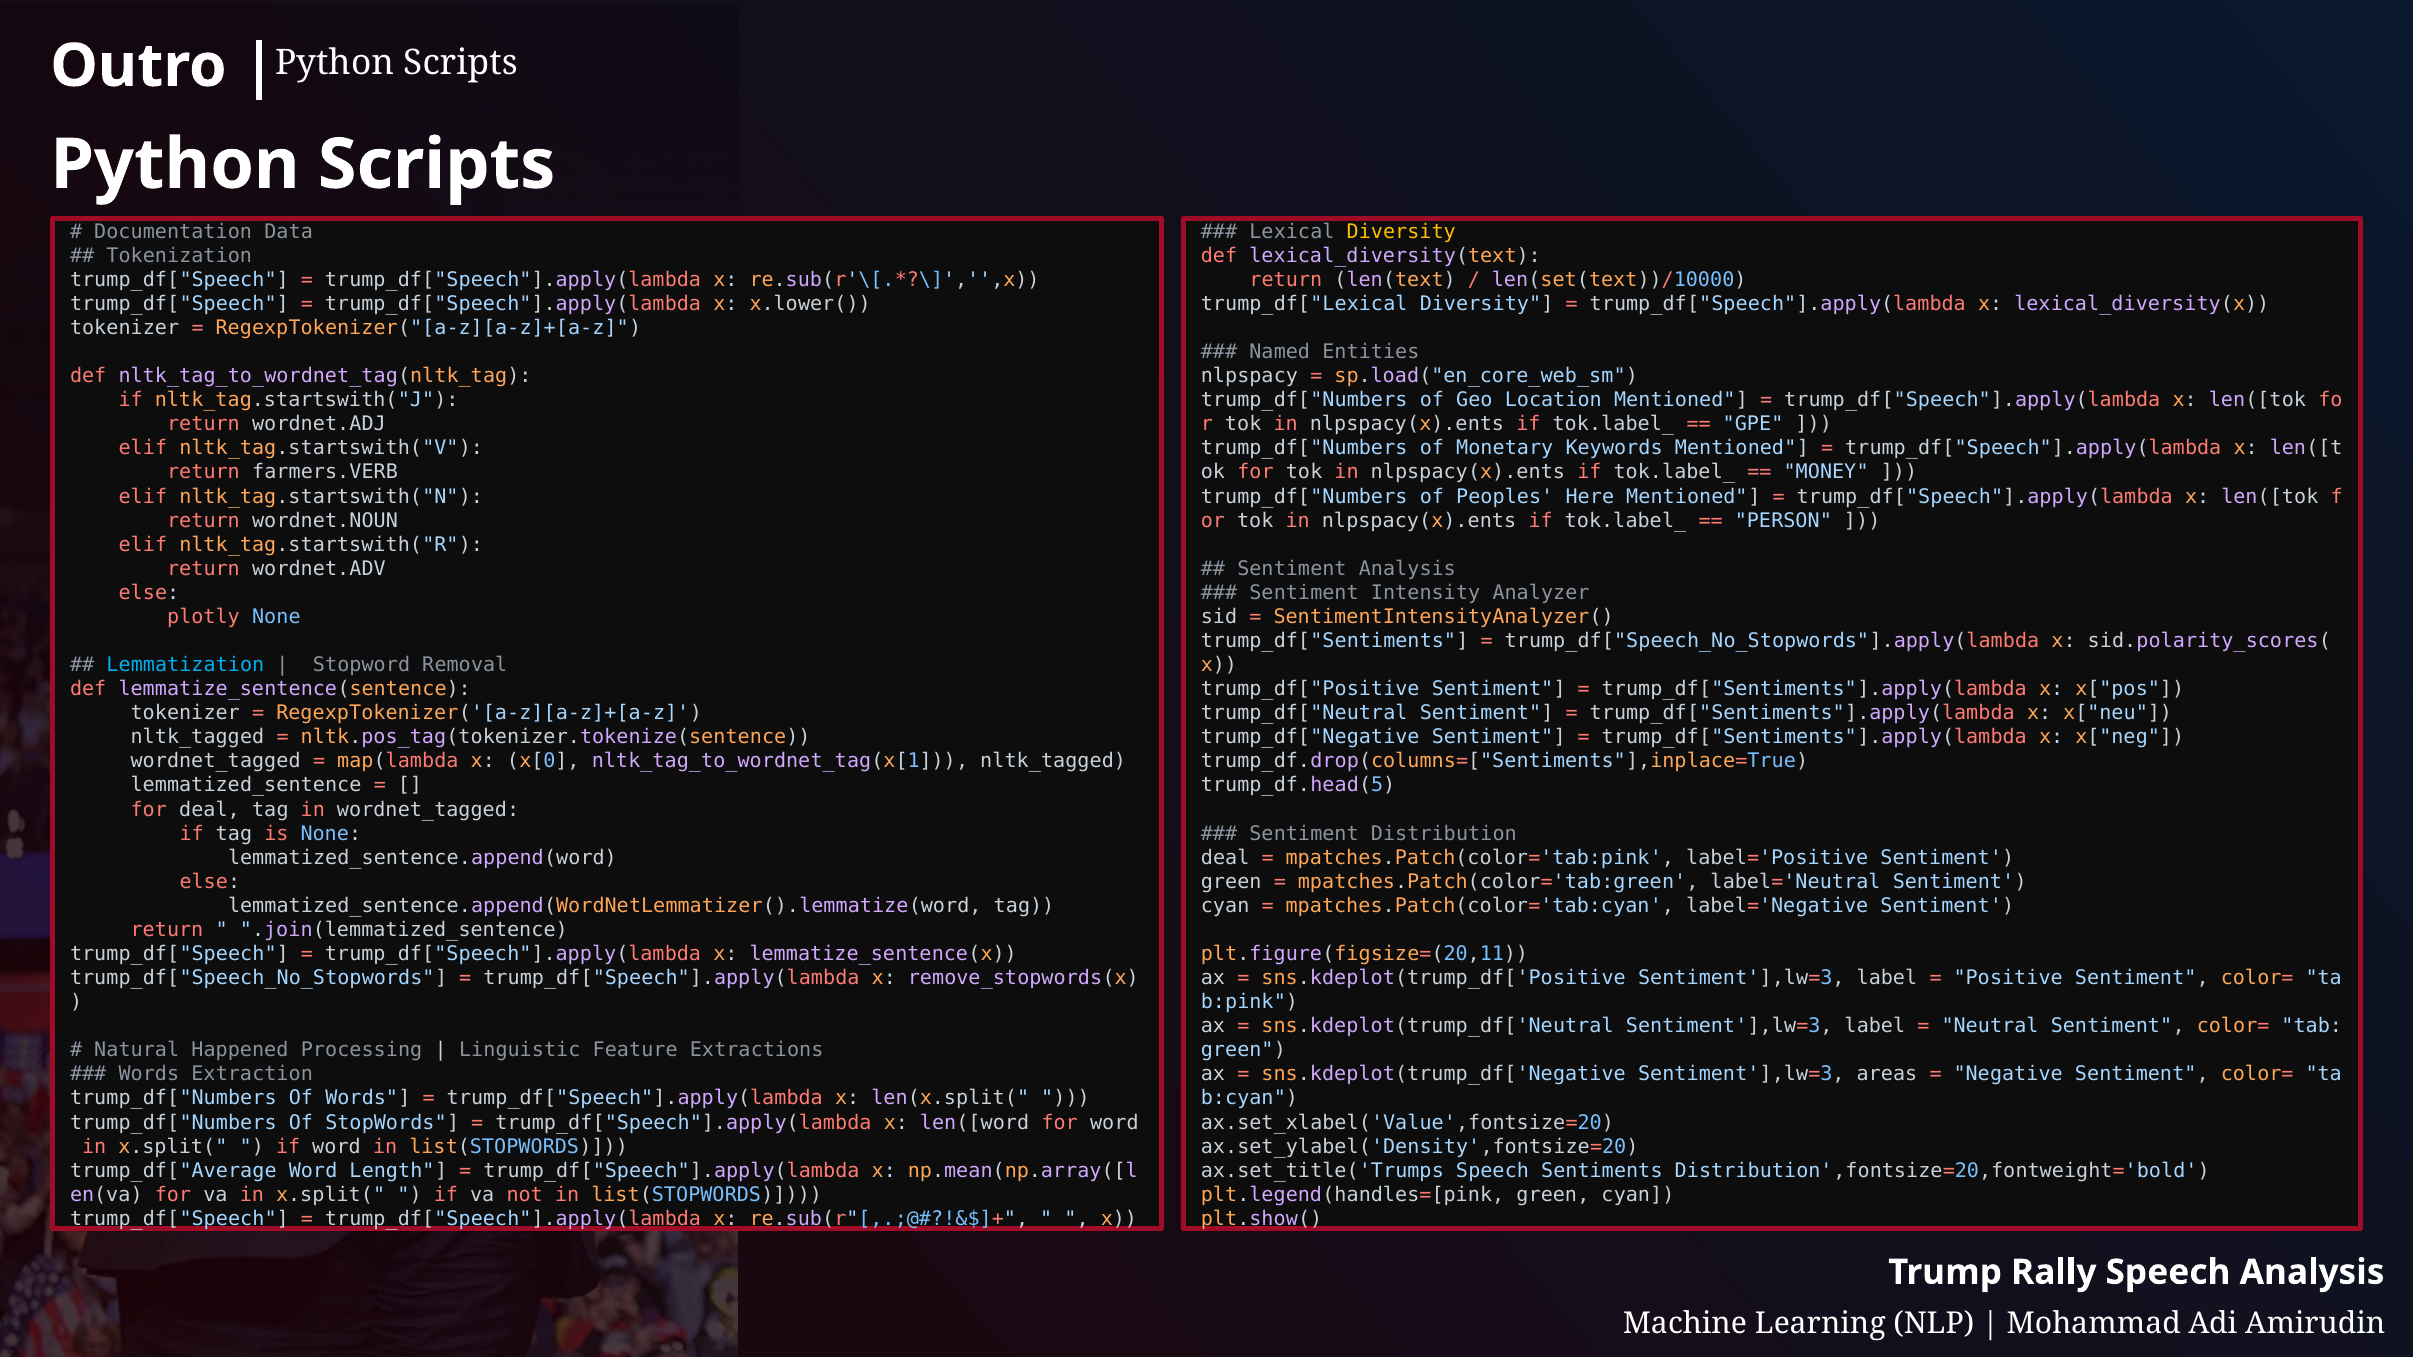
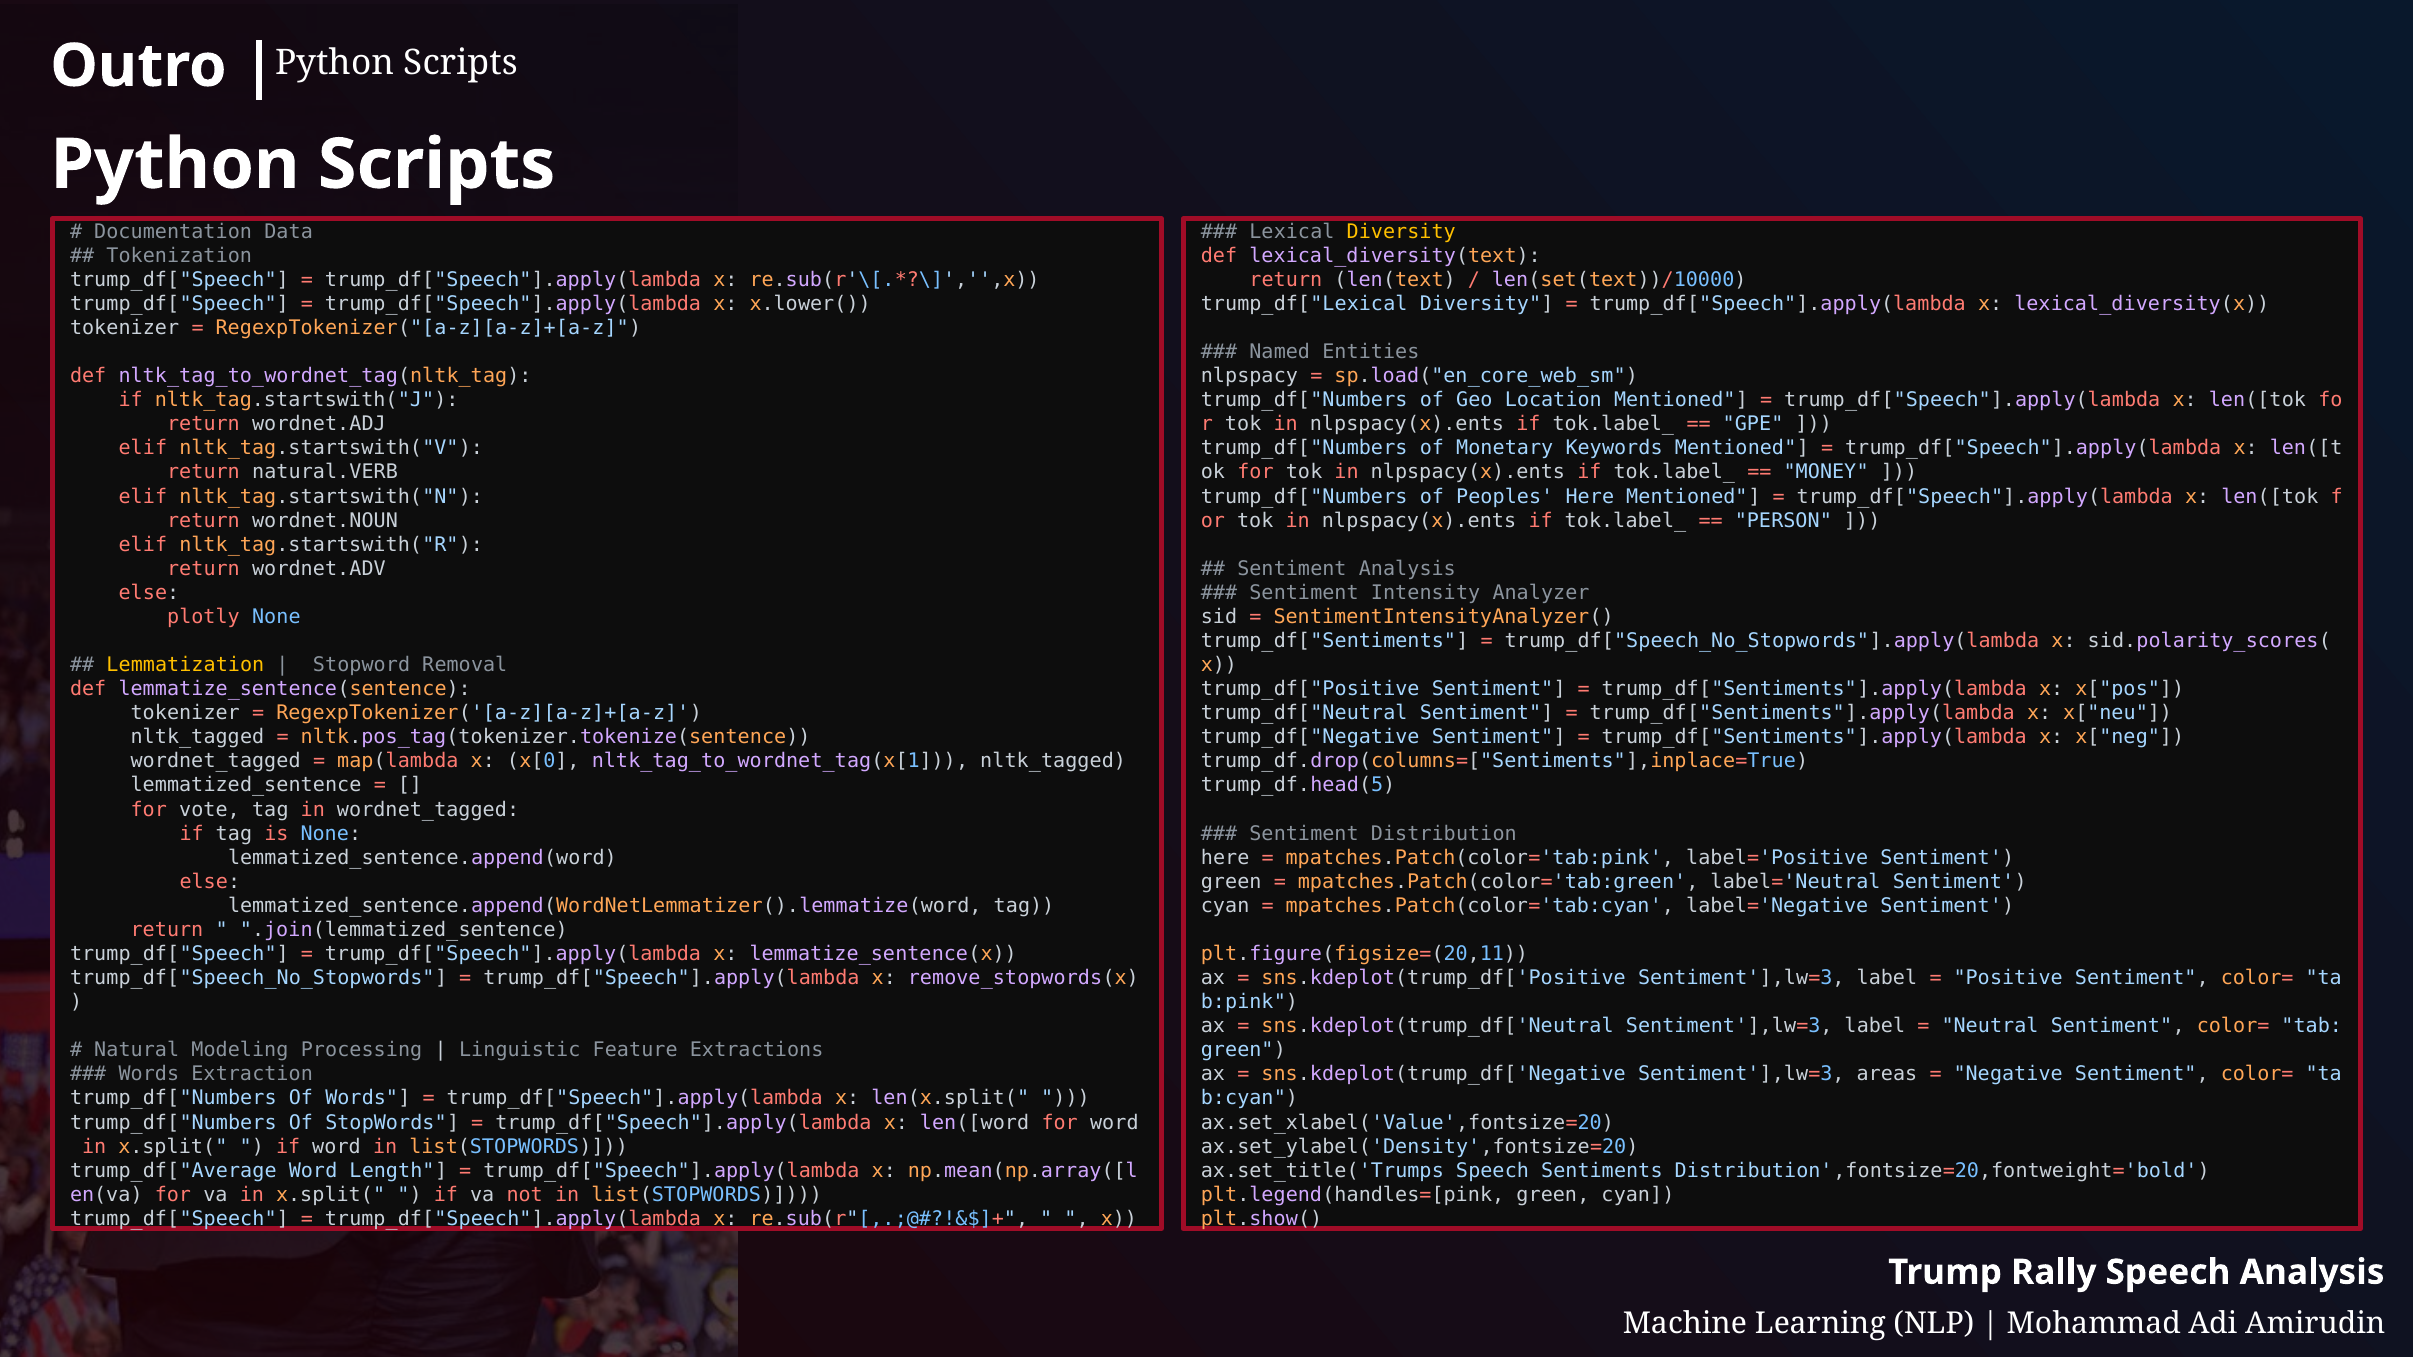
farmers.VERB: farmers.VERB -> natural.VERB
Lemmatization colour: light blue -> yellow
for deal: deal -> vote
deal at (1225, 858): deal -> here
Happened: Happened -> Modeling
